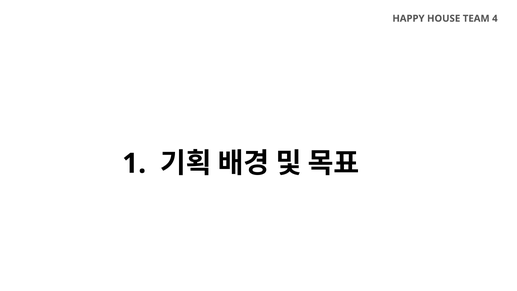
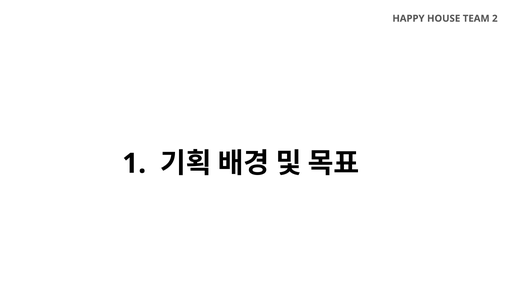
4: 4 -> 2
